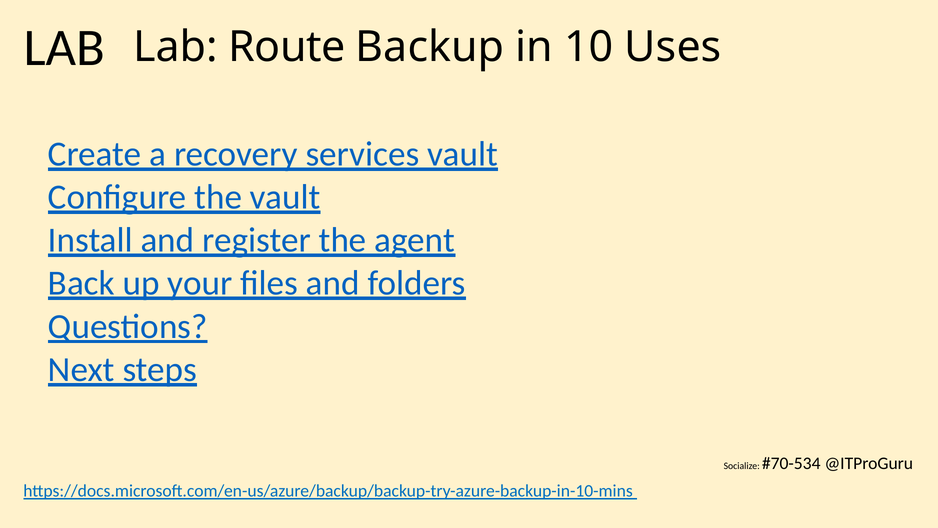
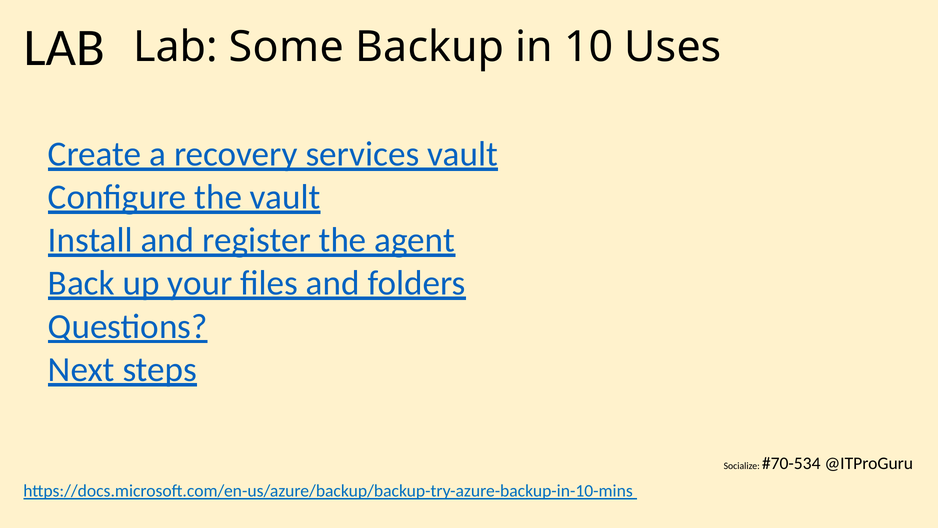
Route: Route -> Some
